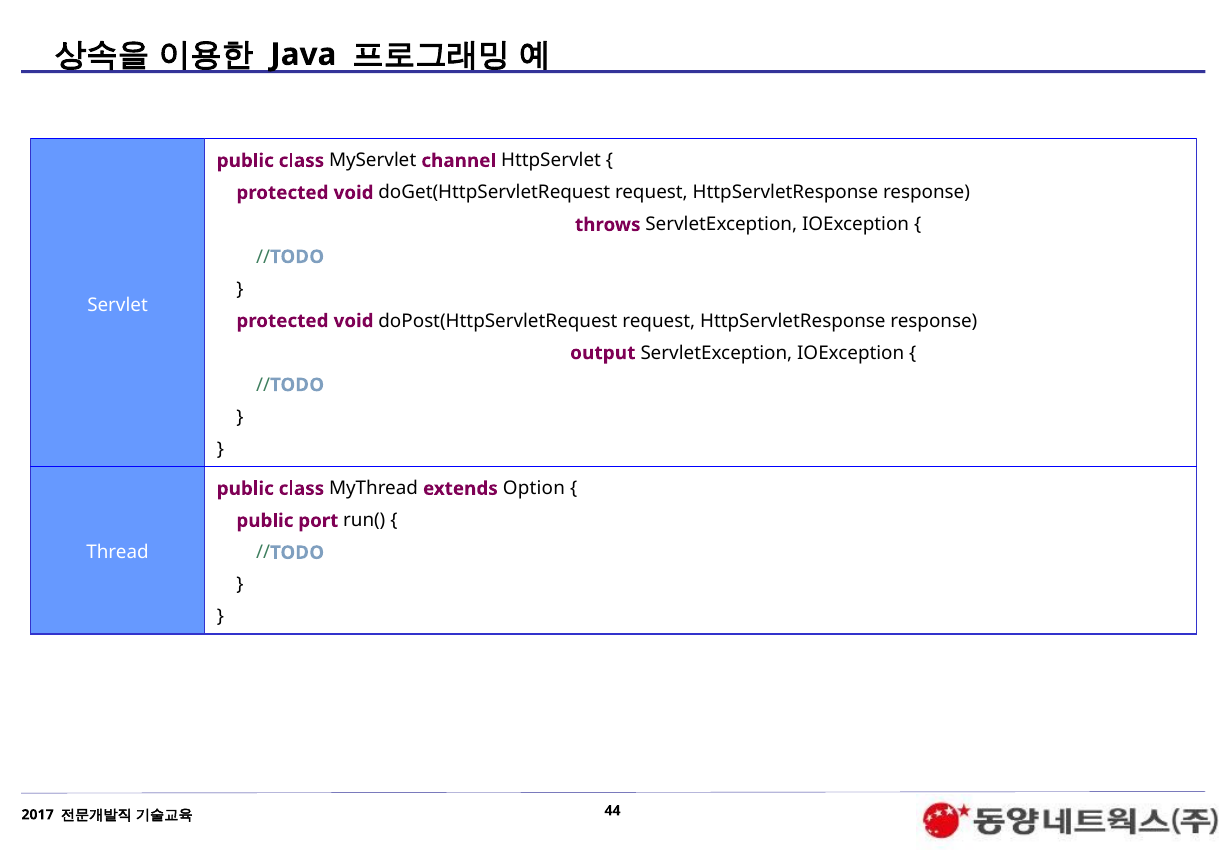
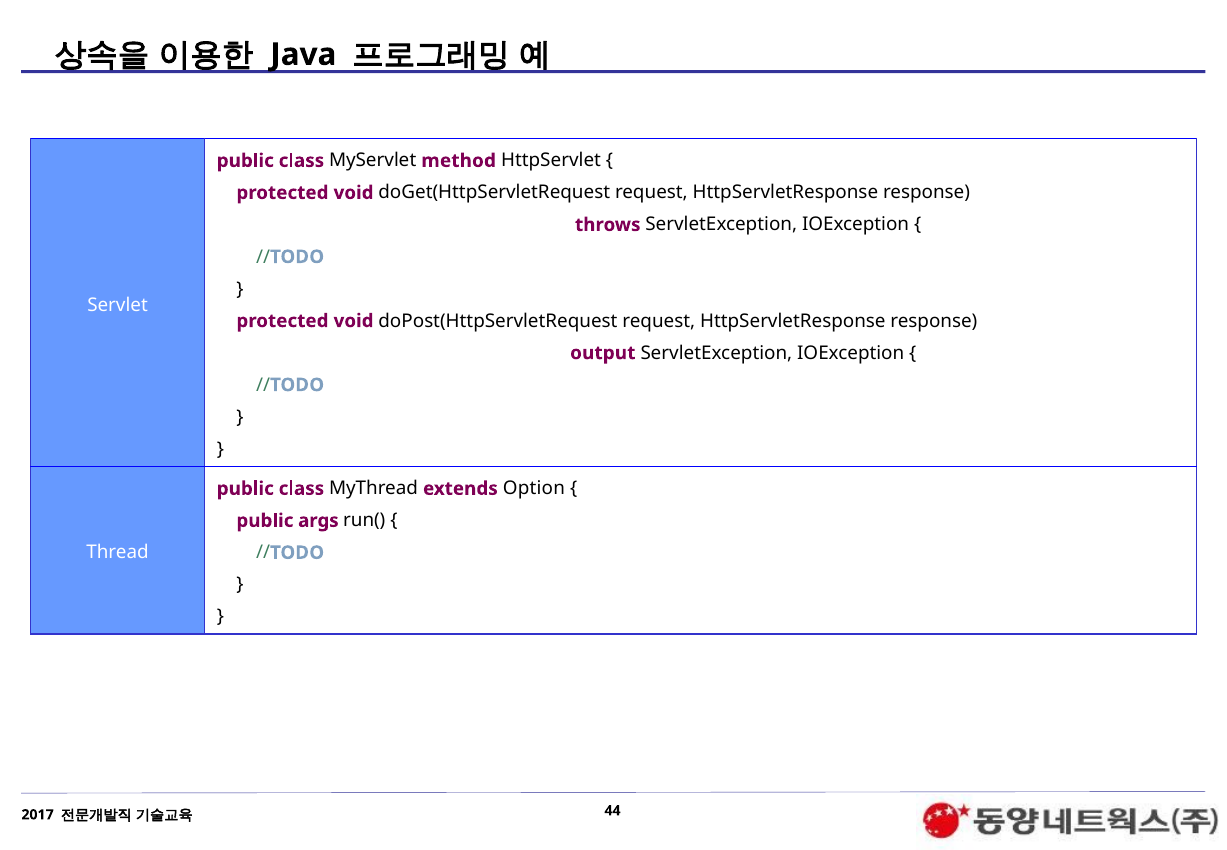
channel: channel -> method
port: port -> args
